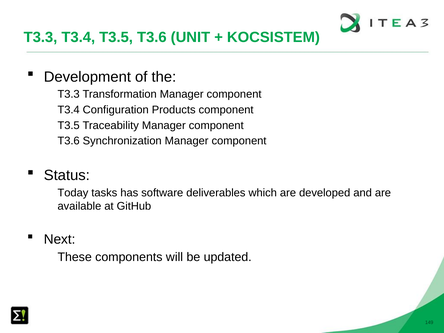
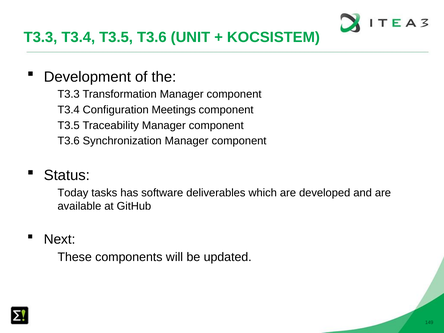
Products: Products -> Meetings
